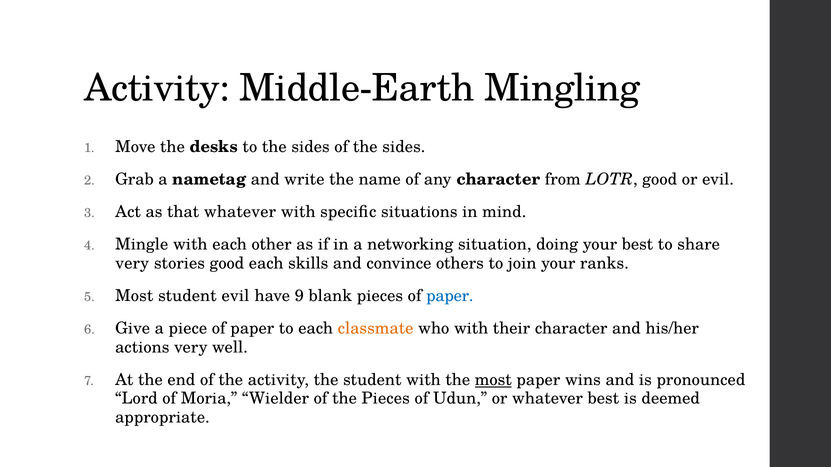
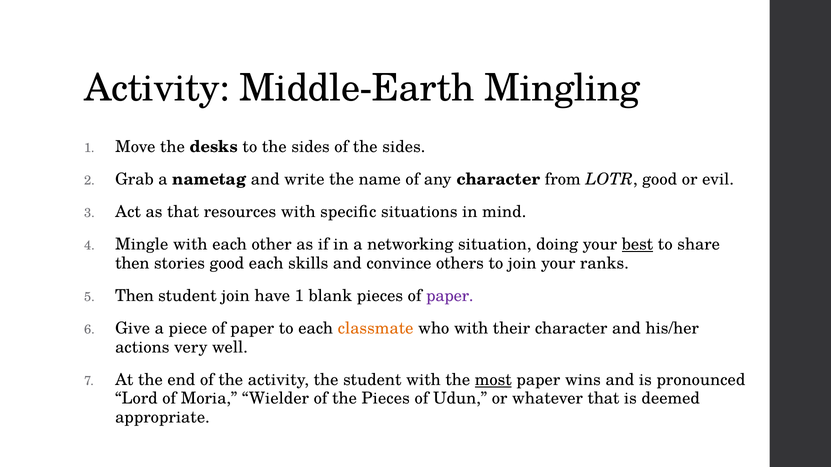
that whatever: whatever -> resources
best at (637, 245) underline: none -> present
very at (132, 264): very -> then
5 Most: Most -> Then
student evil: evil -> join
have 9: 9 -> 1
paper at (450, 296) colour: blue -> purple
whatever best: best -> that
